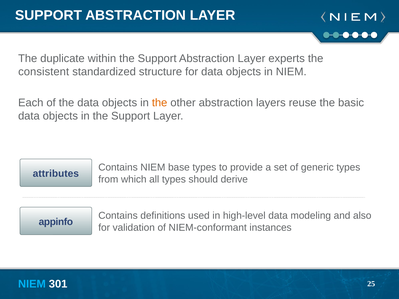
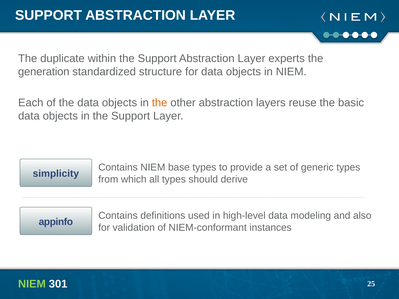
consistent: consistent -> generation
attributes: attributes -> simplicity
NIEM at (32, 284) colour: light blue -> light green
